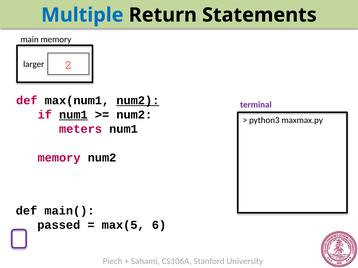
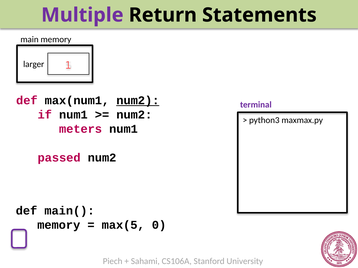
Multiple colour: blue -> purple
2: 2 -> 1
num1 at (73, 115) underline: present -> none
memory at (59, 158): memory -> passed
passed at (59, 225): passed -> memory
6: 6 -> 0
